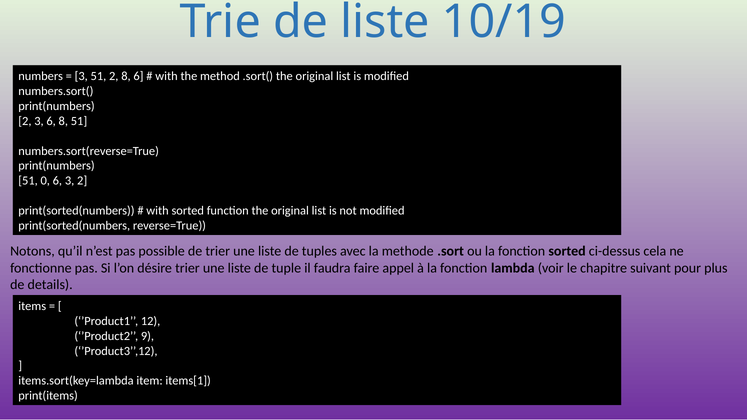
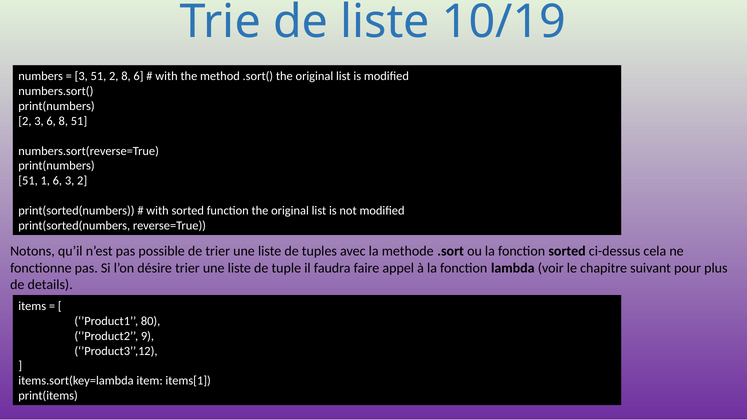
0: 0 -> 1
12: 12 -> 80
